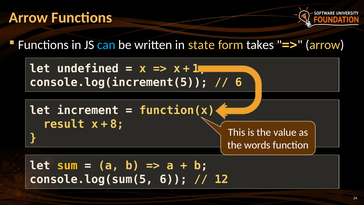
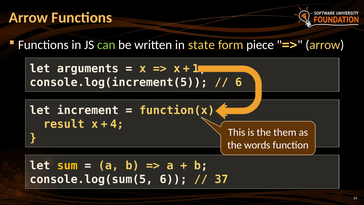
can colour: light blue -> light green
takes: takes -> piece
undefined: undefined -> arguments
8: 8 -> 4
value: value -> them
12: 12 -> 37
